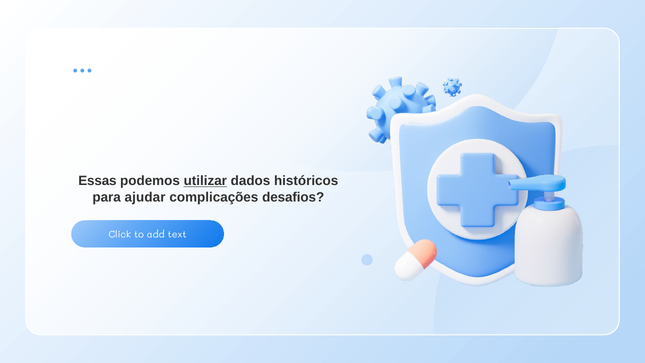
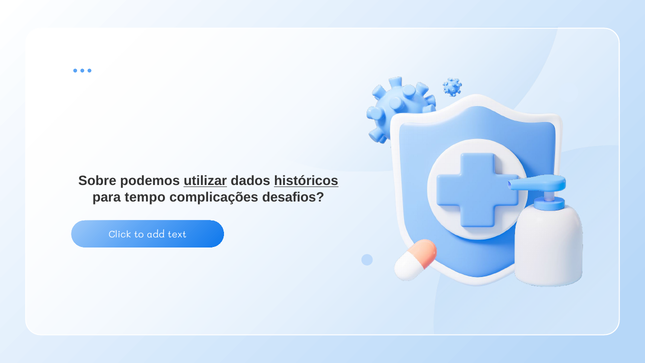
Essas: Essas -> Sobre
históricos underline: none -> present
ajudar: ajudar -> tempo
